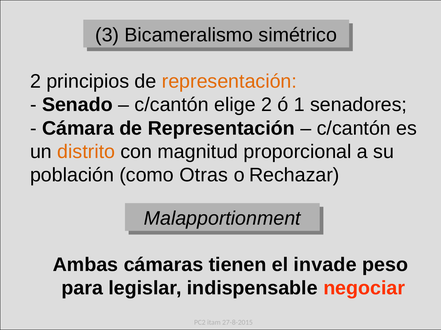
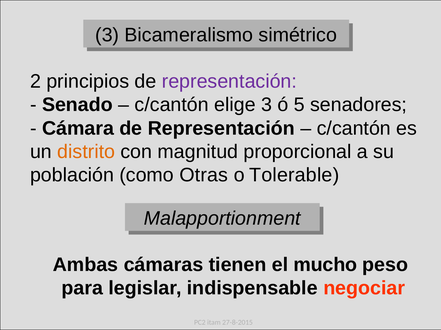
representación at (229, 81) colour: orange -> purple
elige 2: 2 -> 3
1: 1 -> 5
Rechazar: Rechazar -> Tolerable
invade: invade -> mucho
